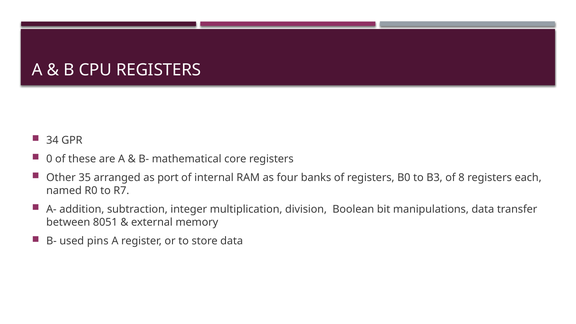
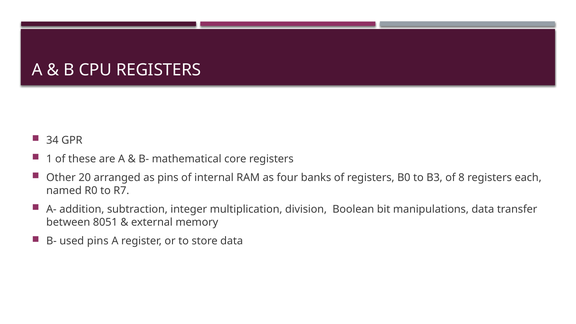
0: 0 -> 1
35: 35 -> 20
as port: port -> pins
